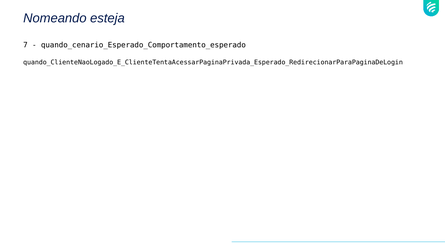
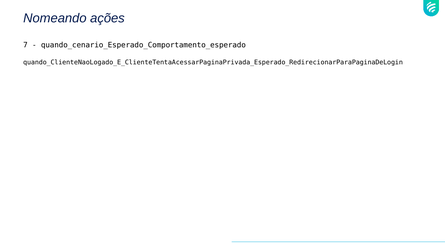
esteja: esteja -> ações
